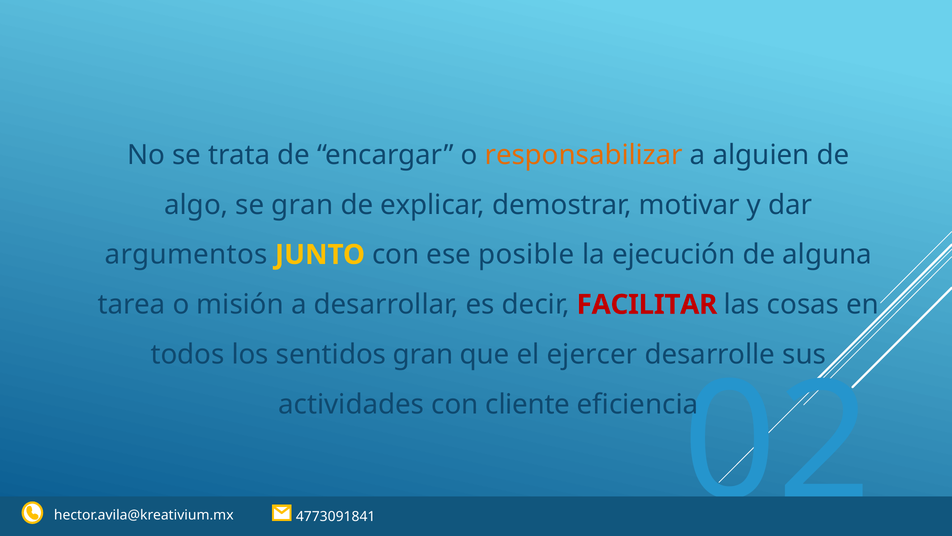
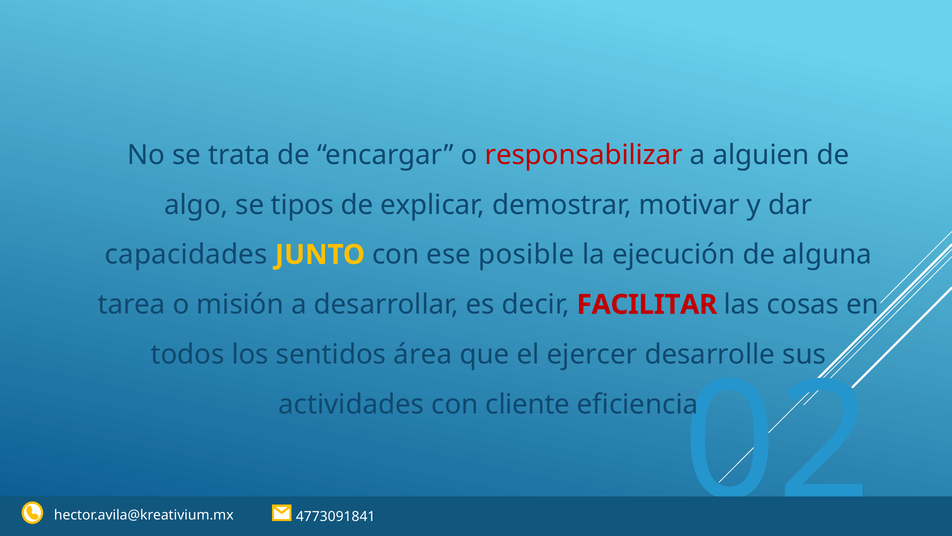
responsabilizar colour: orange -> red
se gran: gran -> tipos
argumentos: argumentos -> capacidades
sentidos gran: gran -> área
